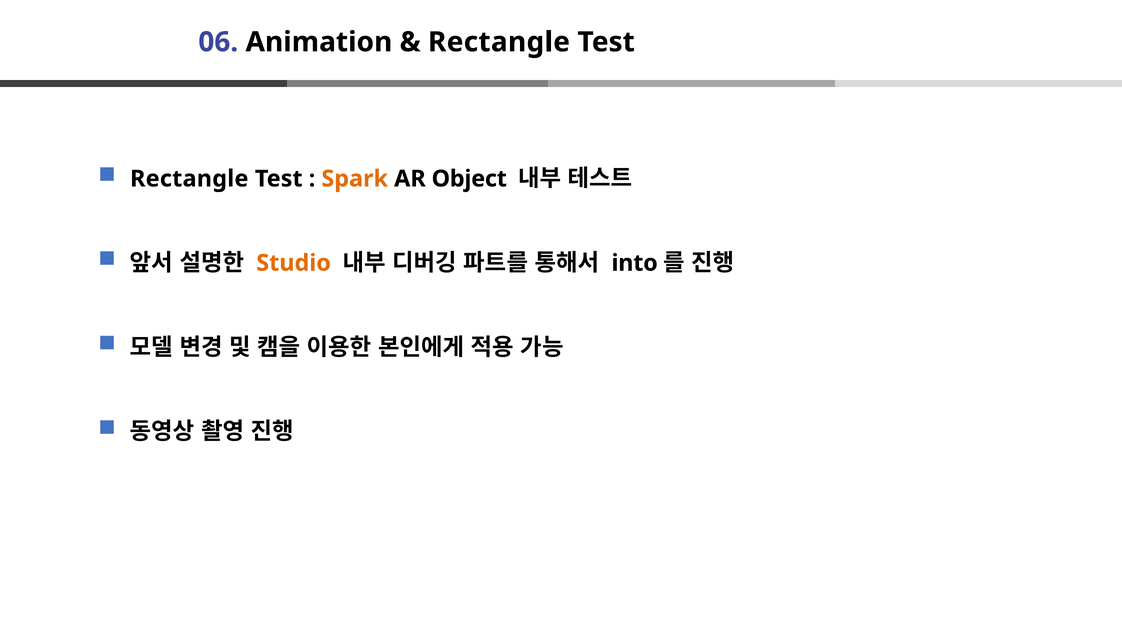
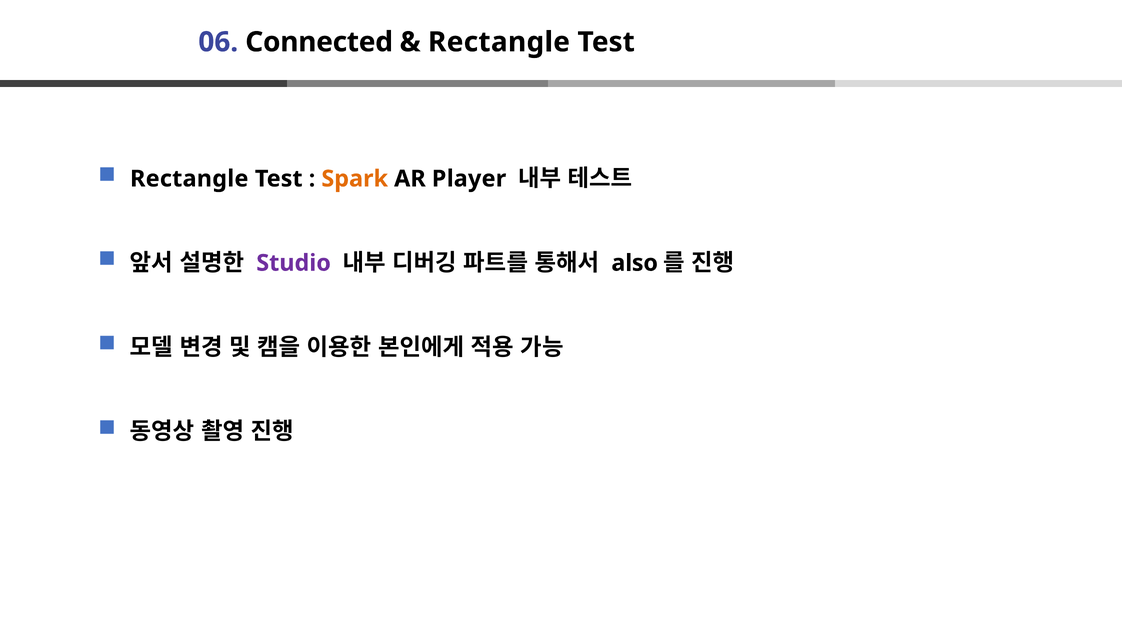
Animation: Animation -> Connected
Object: Object -> Player
Studio colour: orange -> purple
into: into -> also
